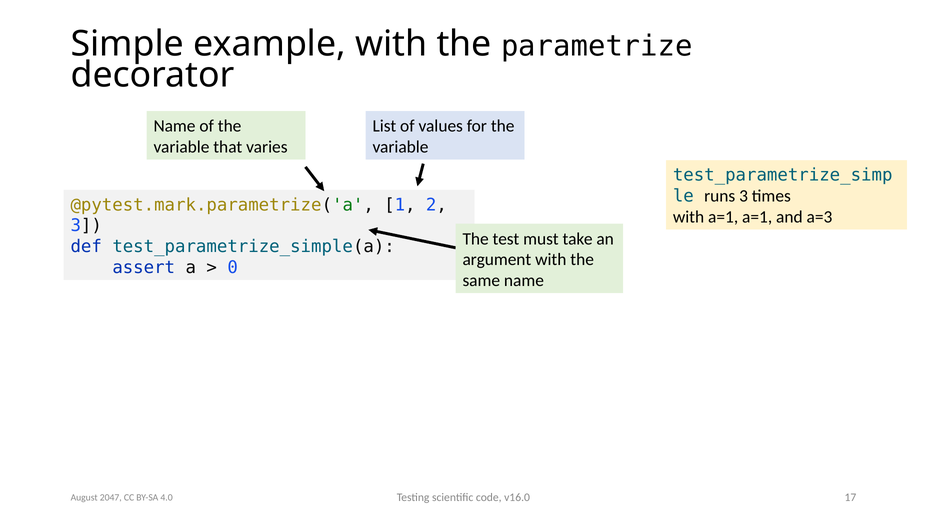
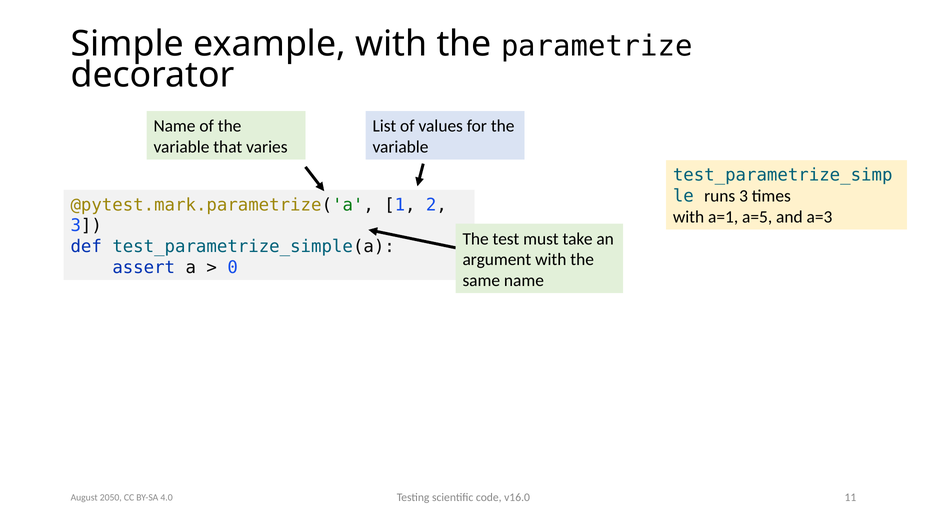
a=1 a=1: a=1 -> a=5
17: 17 -> 11
2047: 2047 -> 2050
